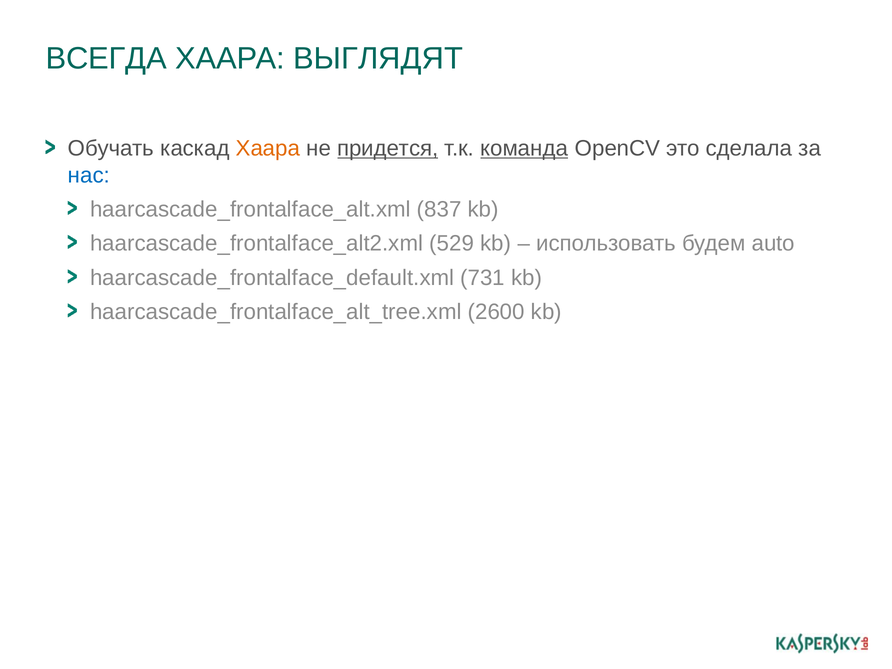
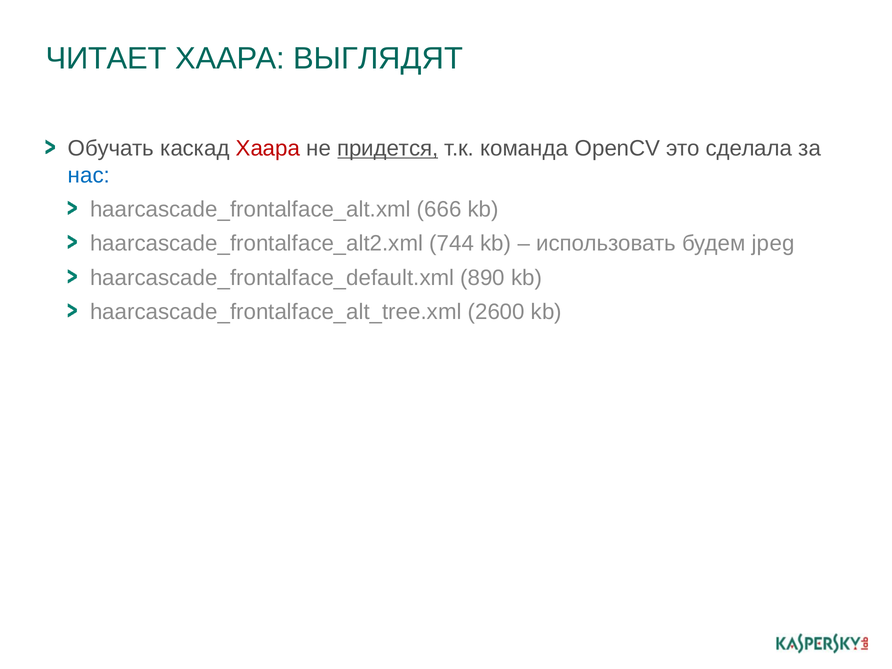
ВСЕГДА: ВСЕГДА -> ЧИТАЕТ
Хаара at (268, 148) colour: orange -> red
команда underline: present -> none
837: 837 -> 666
529: 529 -> 744
auto: auto -> jpeg
731: 731 -> 890
